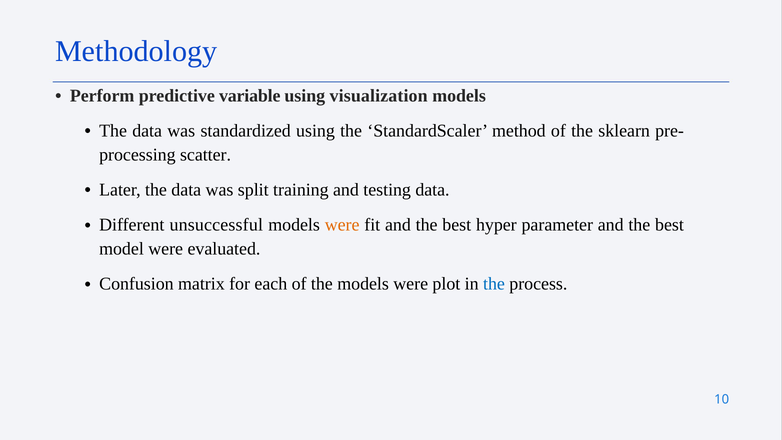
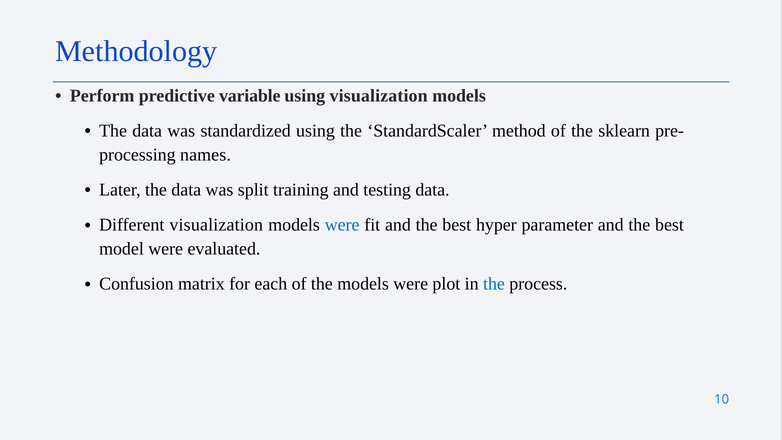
scatter: scatter -> names
Different unsuccessful: unsuccessful -> visualization
were at (342, 225) colour: orange -> blue
